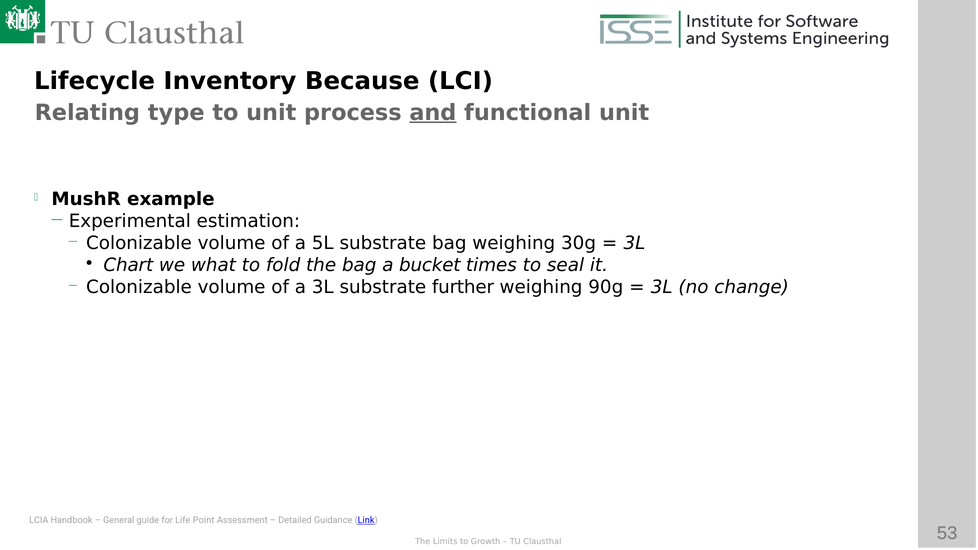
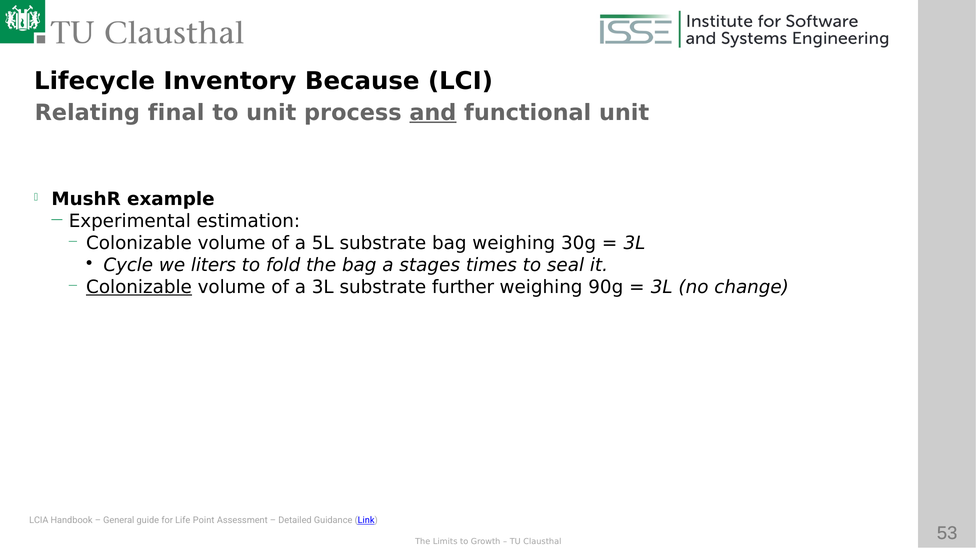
type: type -> final
Chart: Chart -> Cycle
what: what -> liters
bucket: bucket -> stages
Colonizable at (139, 287) underline: none -> present
